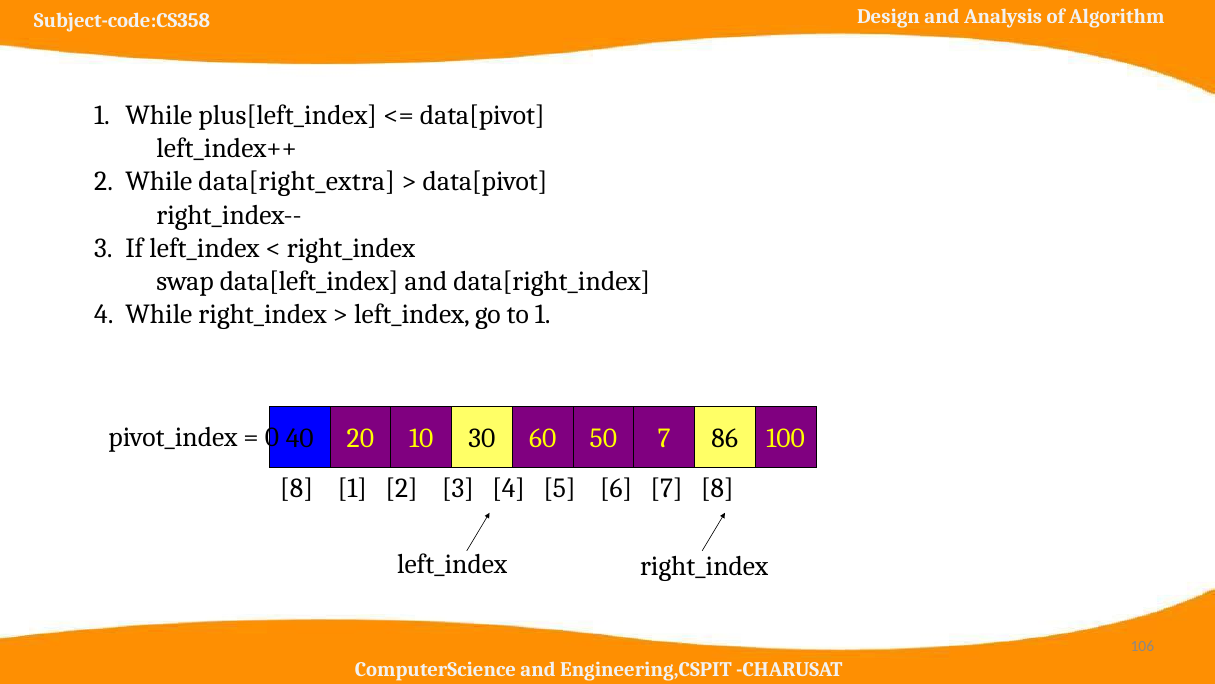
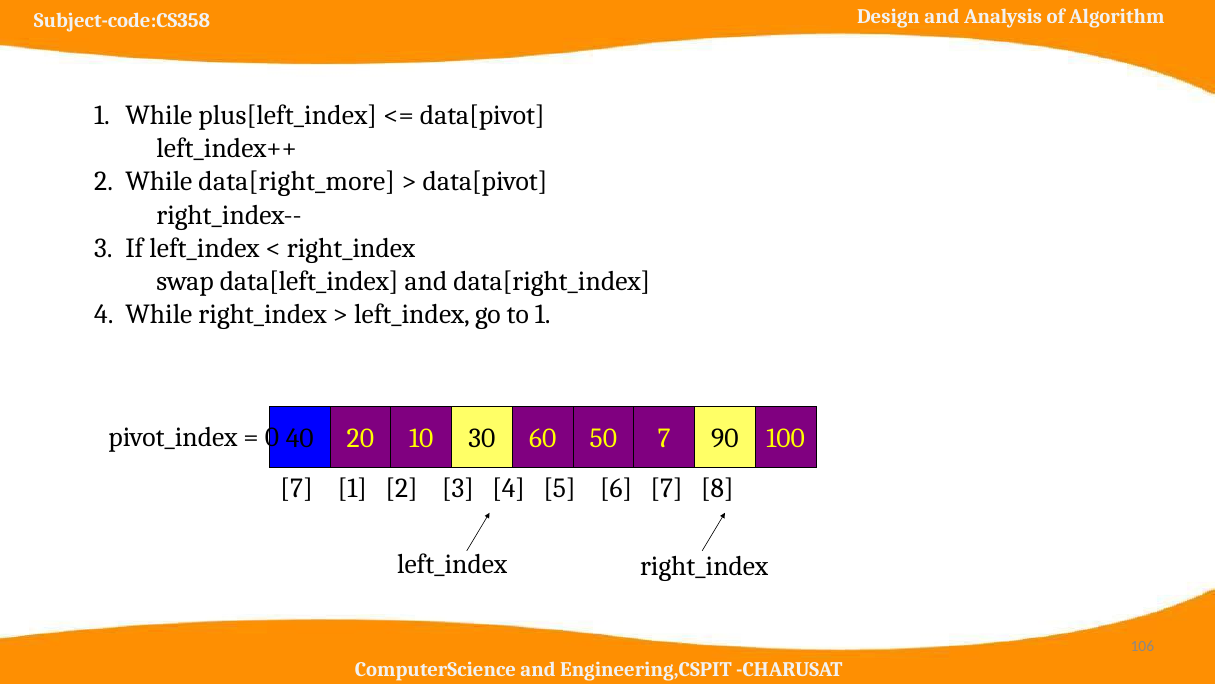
data[right_extra: data[right_extra -> data[right_more
86: 86 -> 90
8 at (297, 488): 8 -> 7
